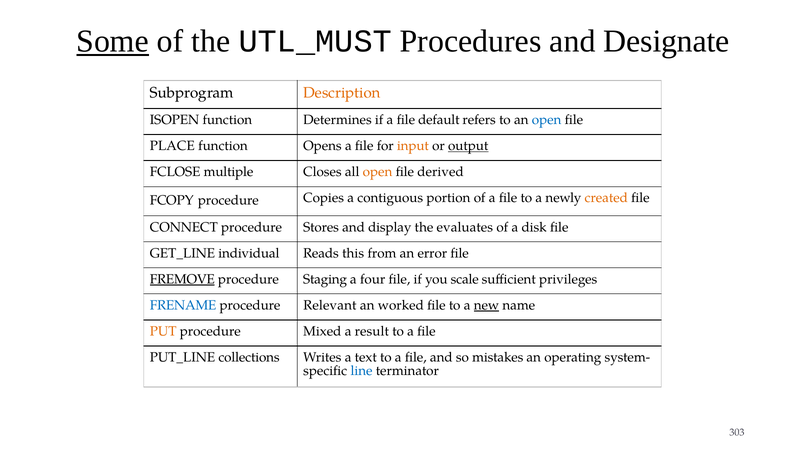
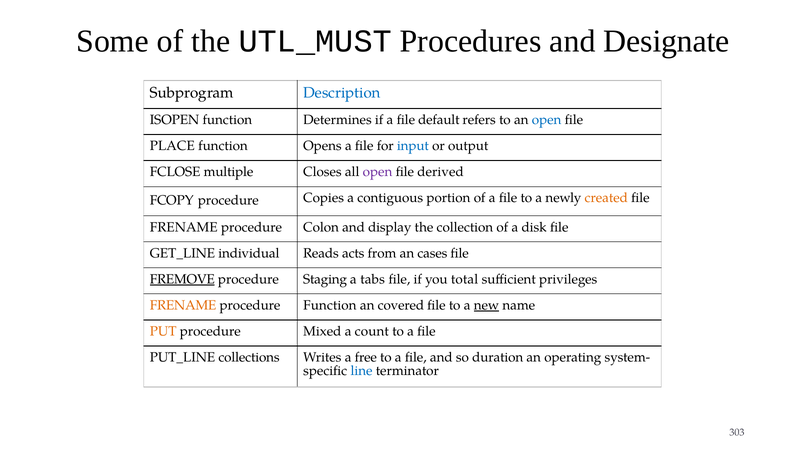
Some underline: present -> none
Description colour: orange -> blue
input colour: orange -> blue
output underline: present -> none
open at (378, 172) colour: orange -> purple
CONNECT at (184, 227): CONNECT -> FRENAME
Stores: Stores -> Colon
evaluates: evaluates -> collection
this: this -> acts
error: error -> cases
four: four -> tabs
scale: scale -> total
FRENAME at (183, 306) colour: blue -> orange
procedure Relevant: Relevant -> Function
worked: worked -> covered
result: result -> count
text: text -> free
mistakes: mistakes -> duration
